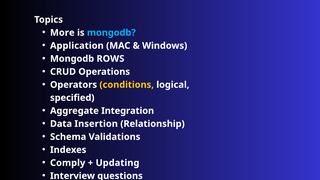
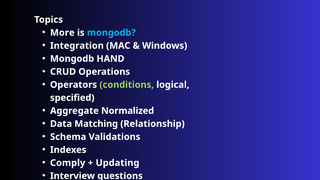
Application: Application -> Integration
ROWS: ROWS -> HAND
conditions colour: yellow -> light green
Integration: Integration -> Normalized
Insertion: Insertion -> Matching
